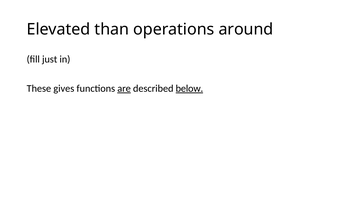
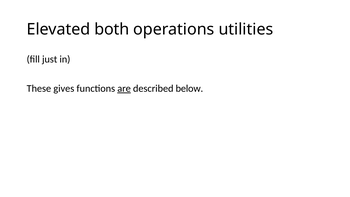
than: than -> both
around: around -> utilities
below underline: present -> none
